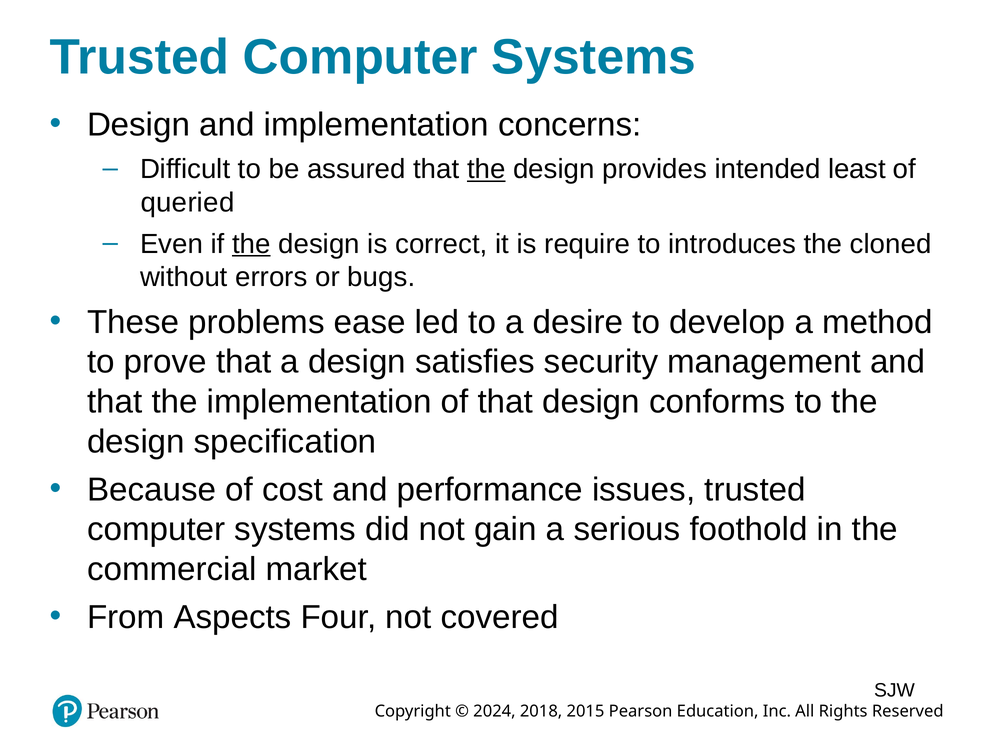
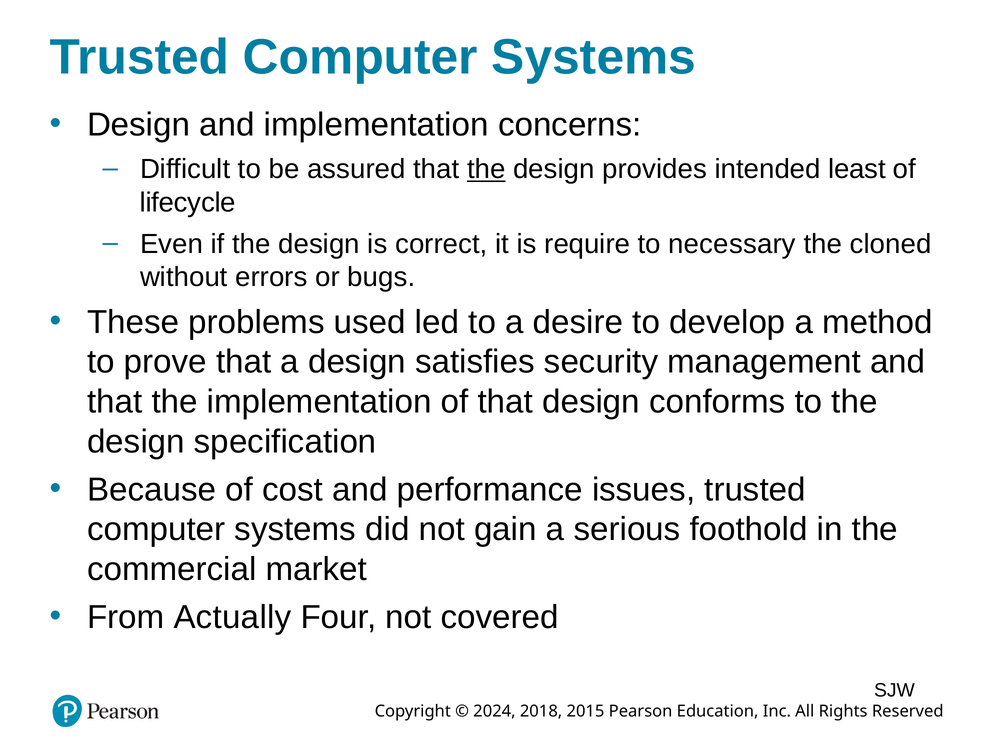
queried: queried -> lifecycle
the at (251, 244) underline: present -> none
introduces: introduces -> necessary
ease: ease -> used
Aspects: Aspects -> Actually
